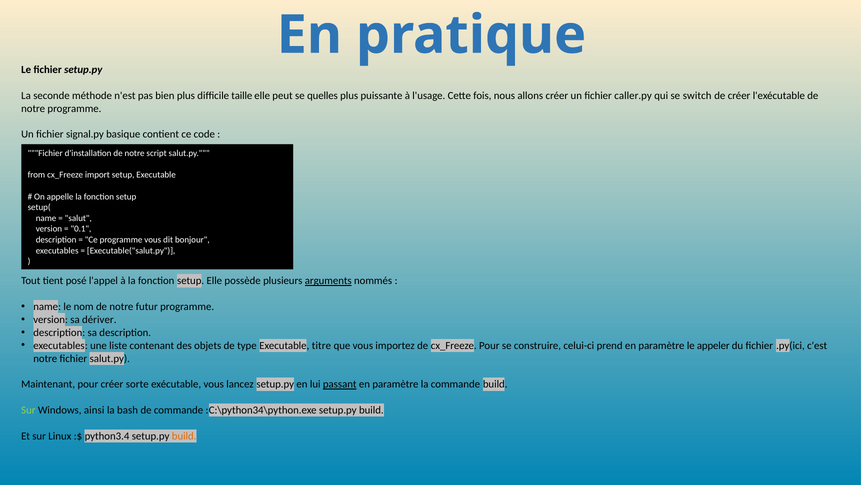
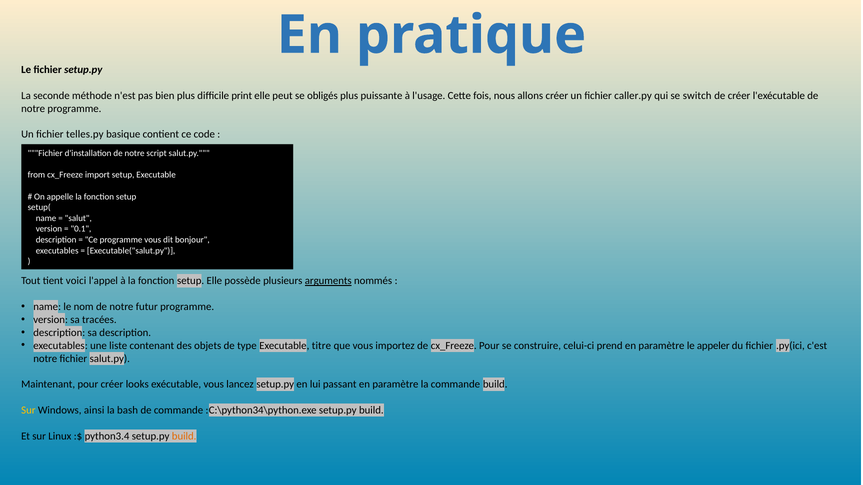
taille: taille -> print
quelles: quelles -> obligés
signal.py: signal.py -> telles.py
posé: posé -> voici
dériver: dériver -> tracées
sorte: sorte -> looks
passant underline: present -> none
Sur at (28, 411) colour: light green -> yellow
